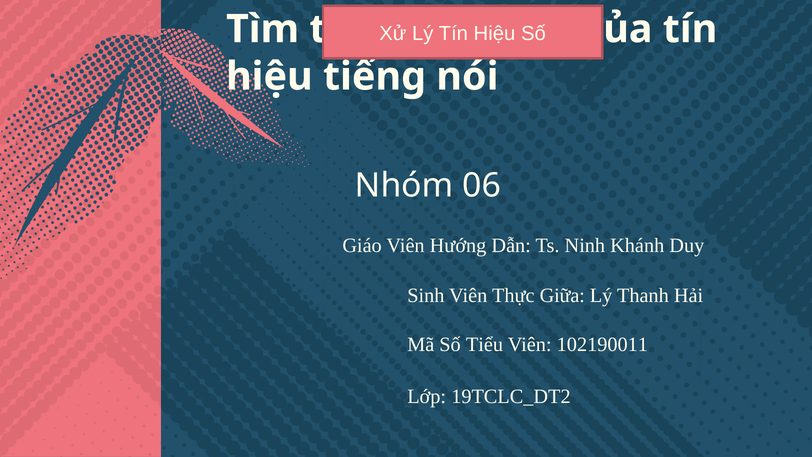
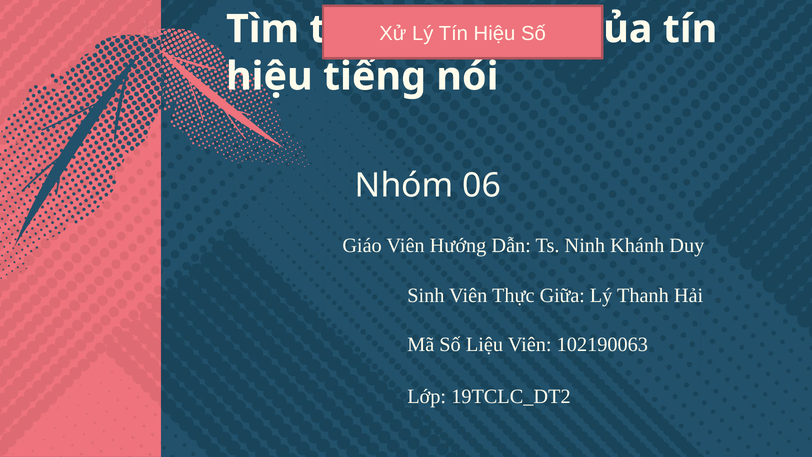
Tiểu: Tiểu -> Liệu
102190011: 102190011 -> 102190063
